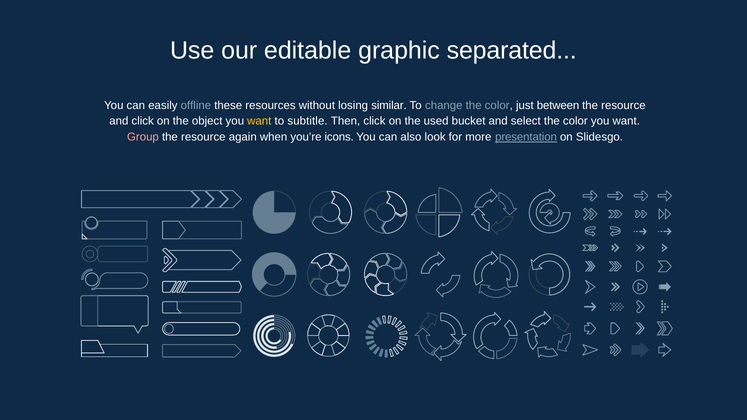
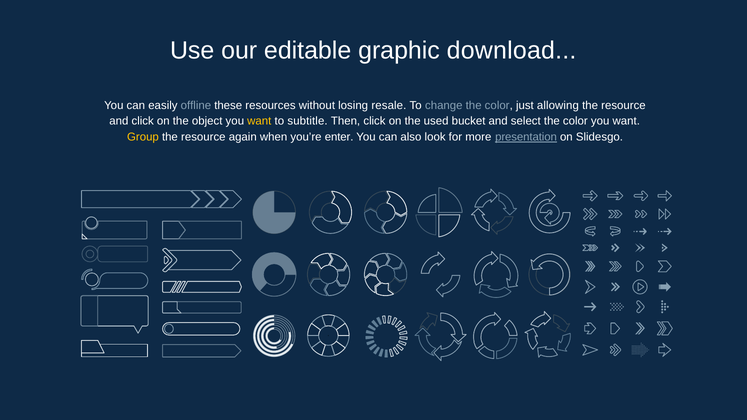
separated: separated -> download
similar: similar -> resale
between: between -> allowing
Group colour: pink -> yellow
icons: icons -> enter
